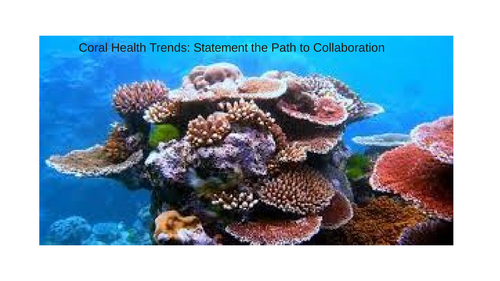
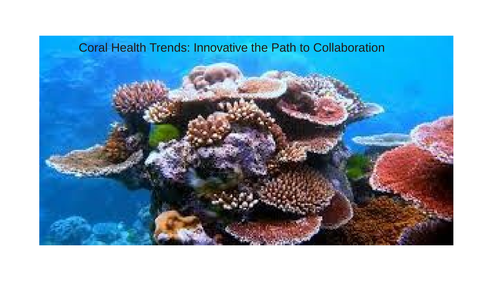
Statement: Statement -> Innovative
